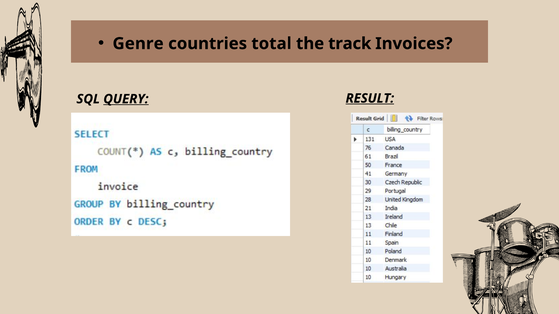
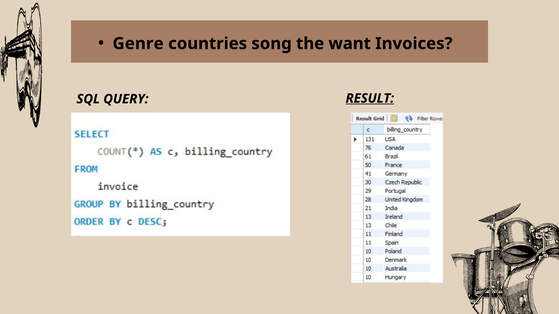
total: total -> song
track: track -> want
QUERY underline: present -> none
